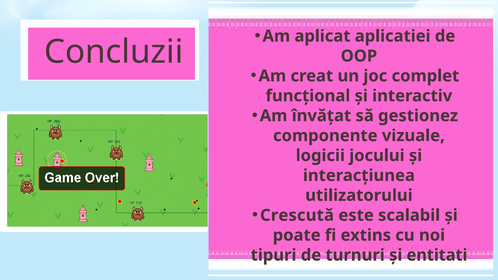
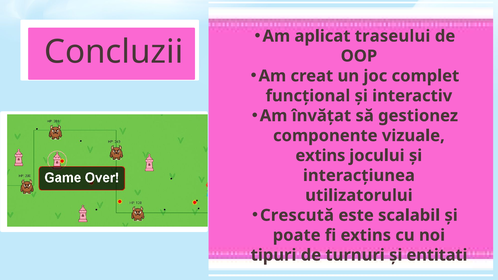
aplicatiei: aplicatiei -> traseului
logicii at (320, 156): logicii -> extins
